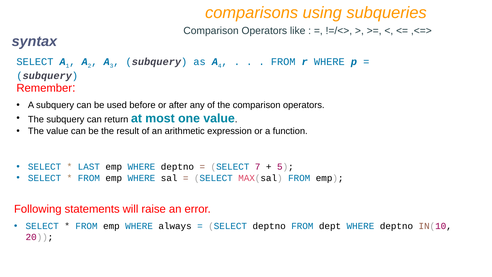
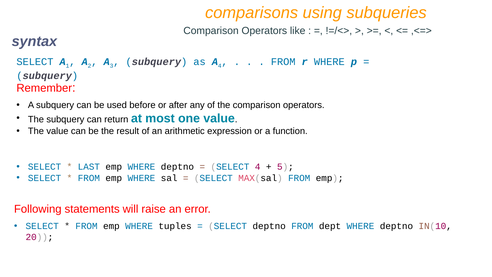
SELECT 7: 7 -> 4
always: always -> tuples
